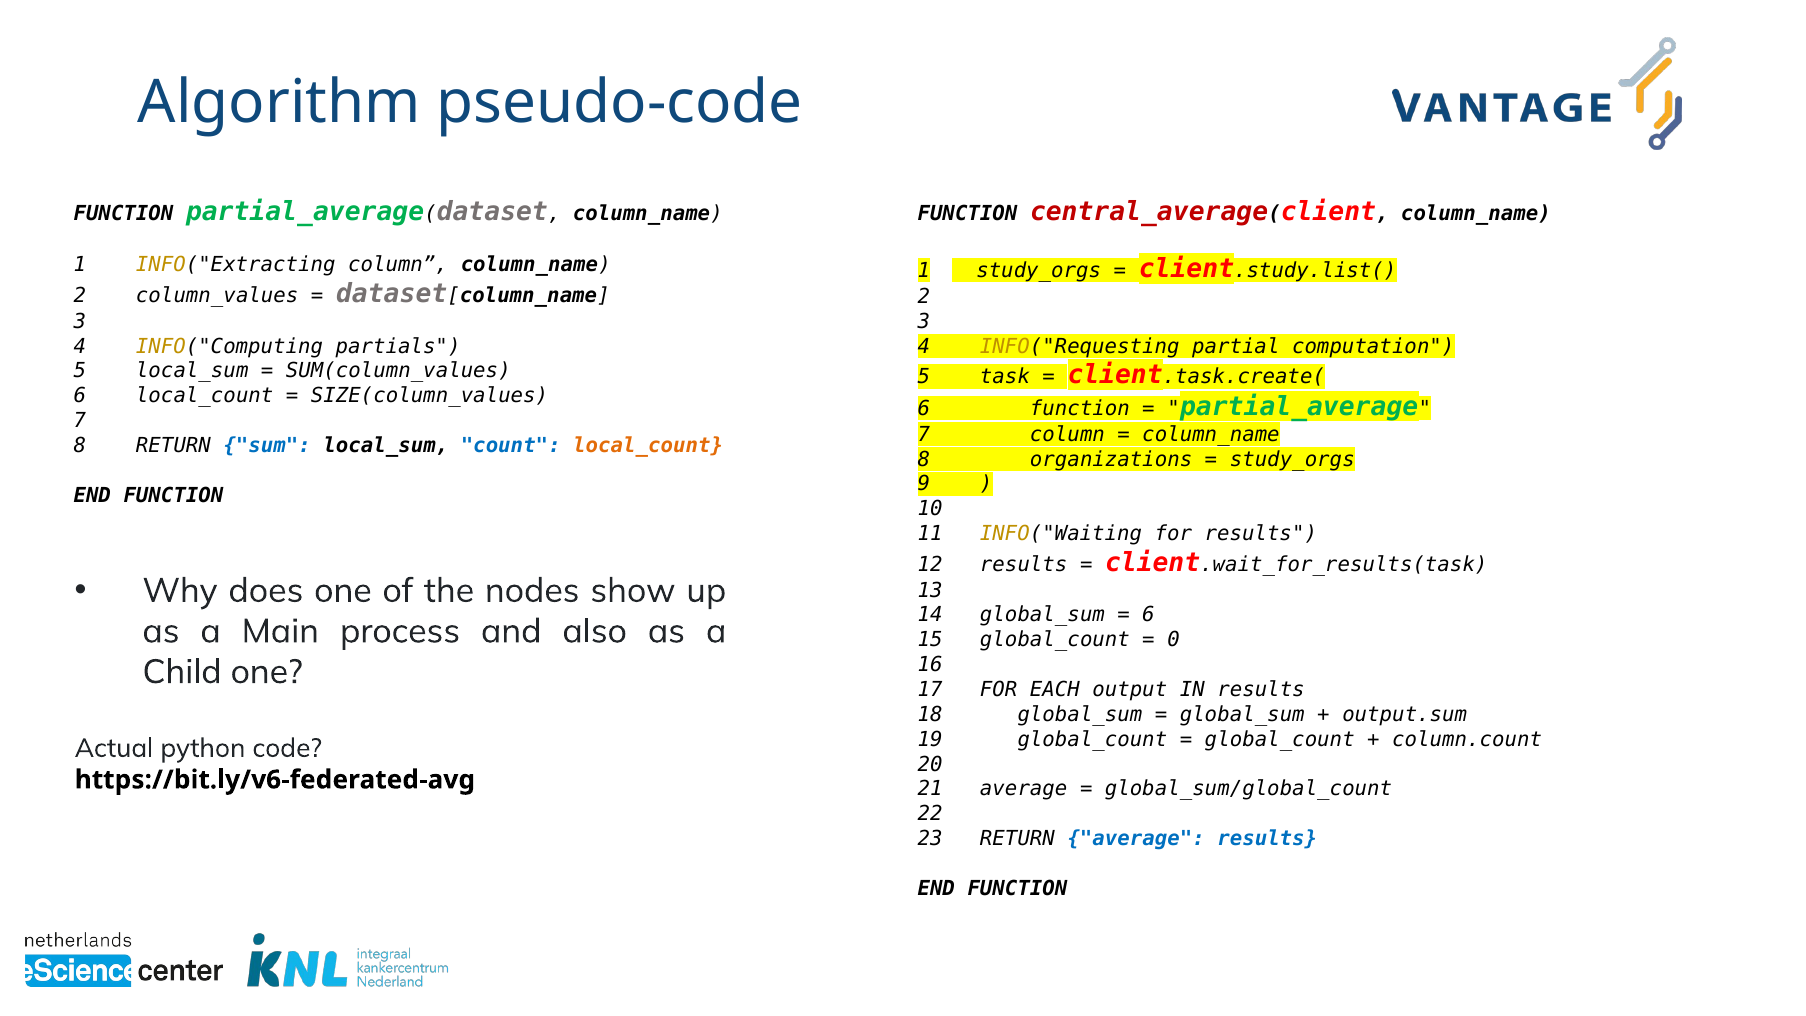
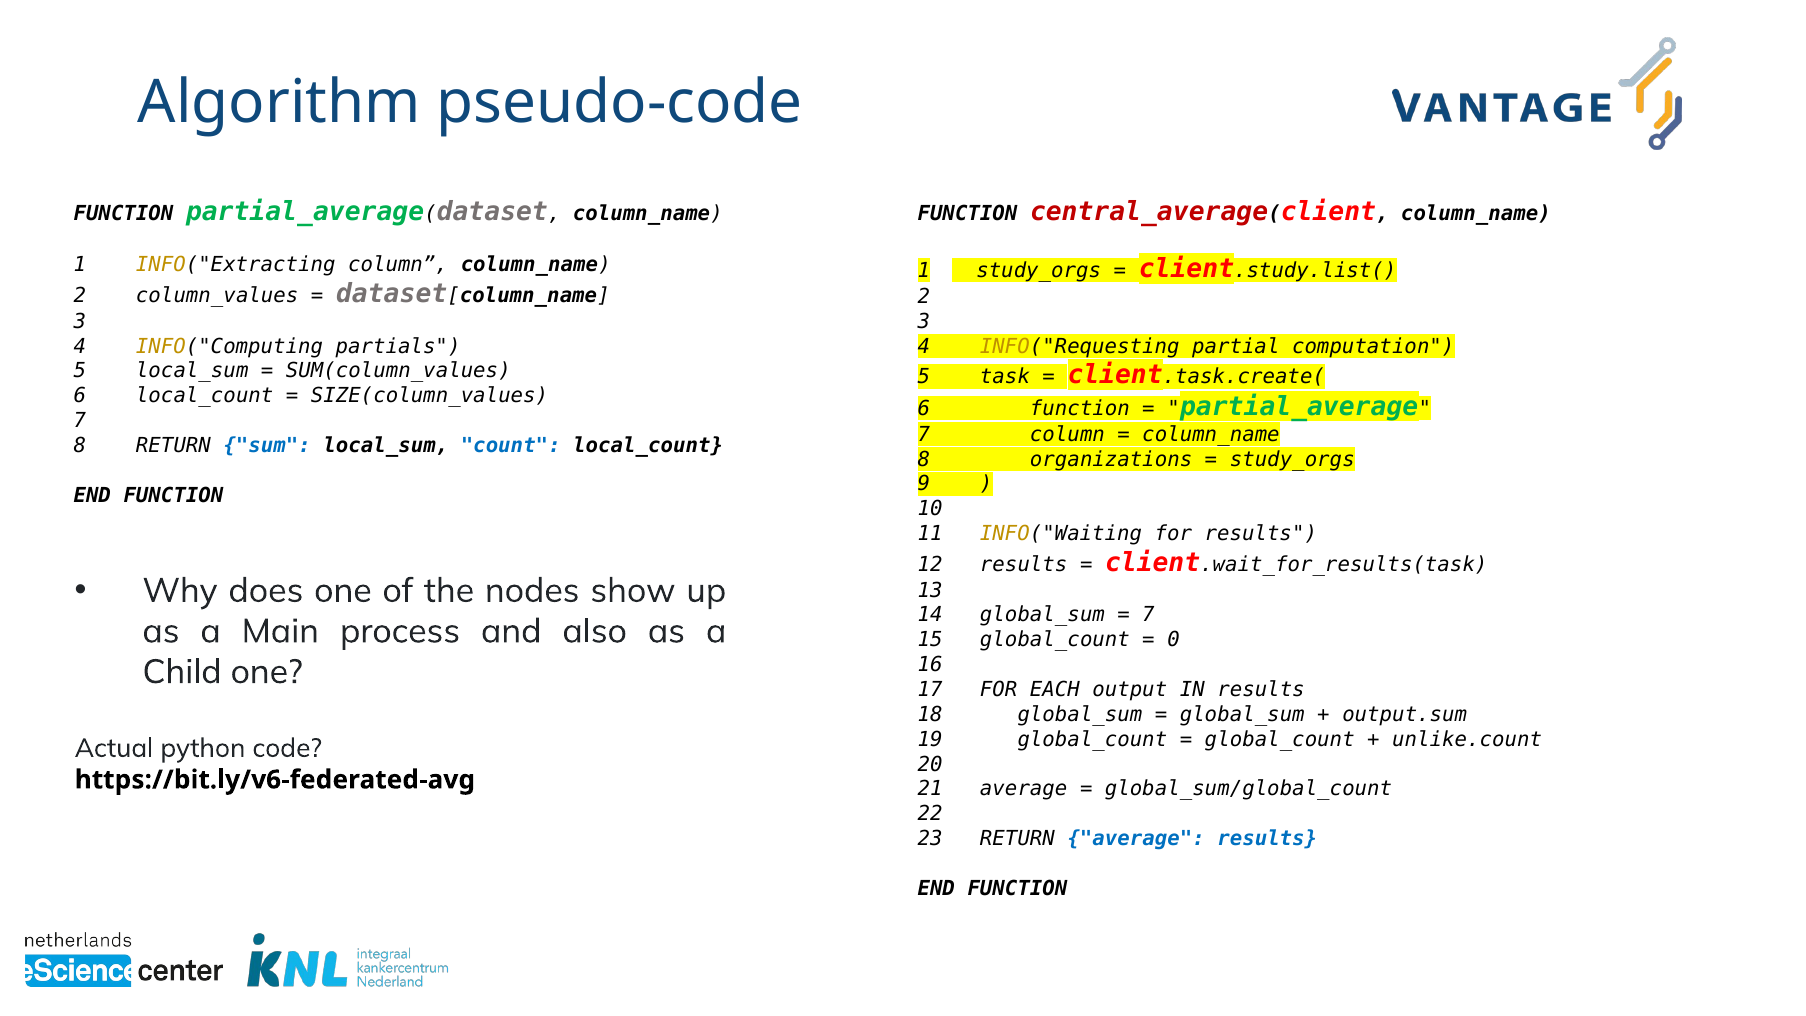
local_count at (648, 446) colour: orange -> black
6 at (1148, 615): 6 -> 7
column.count: column.count -> unlike.count
